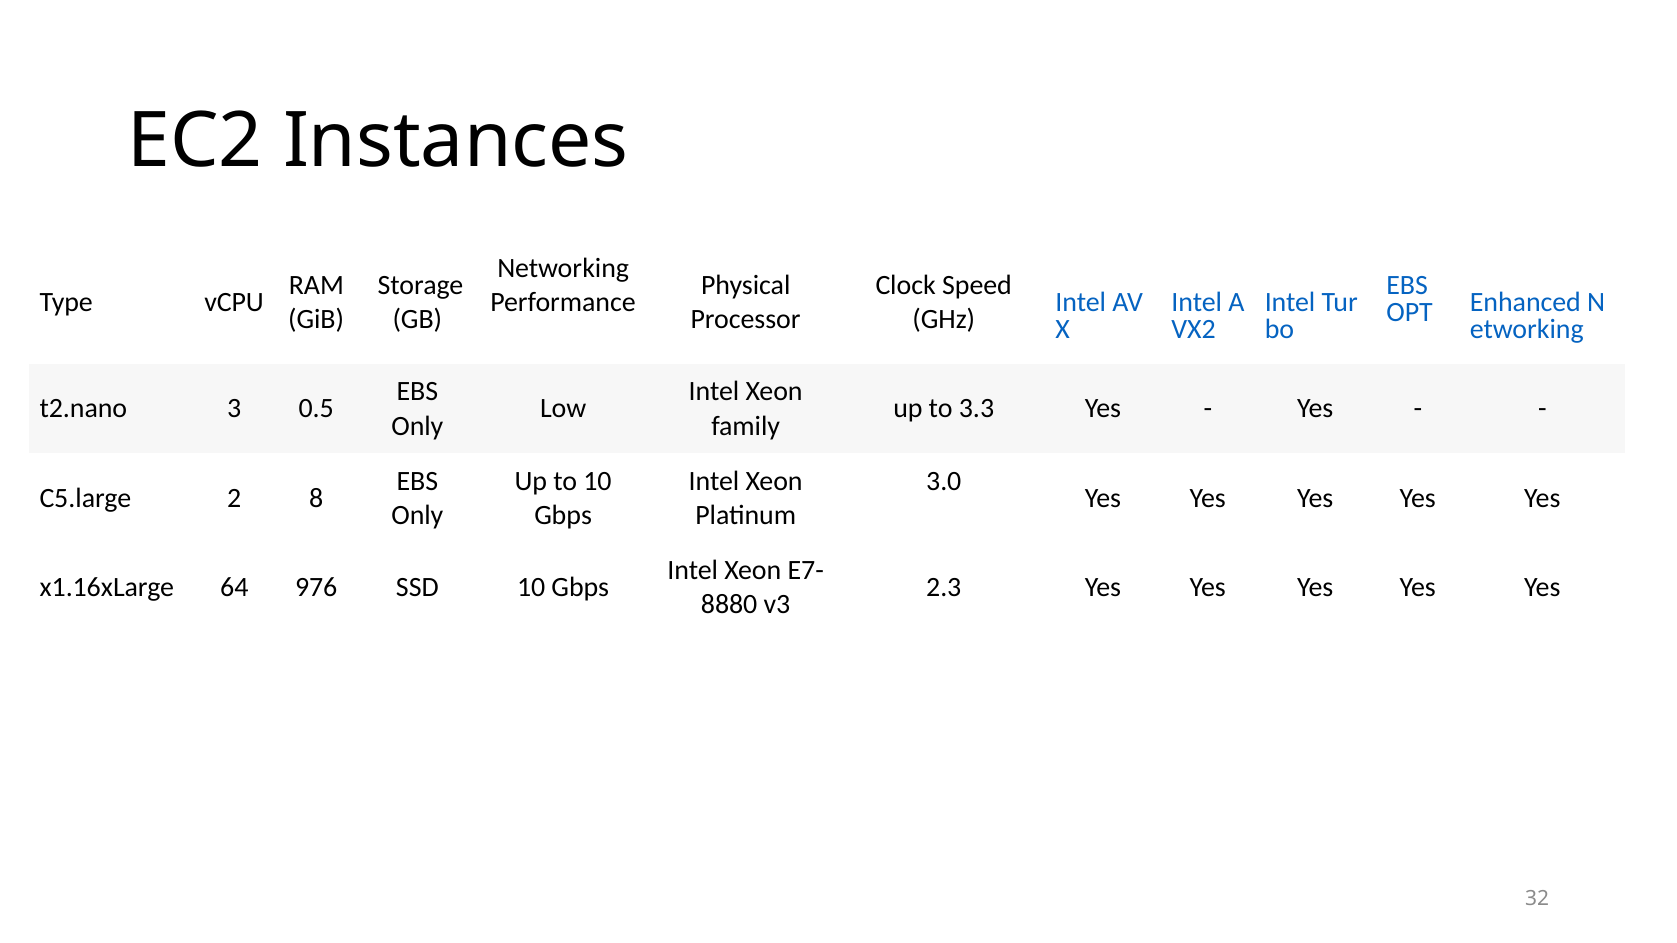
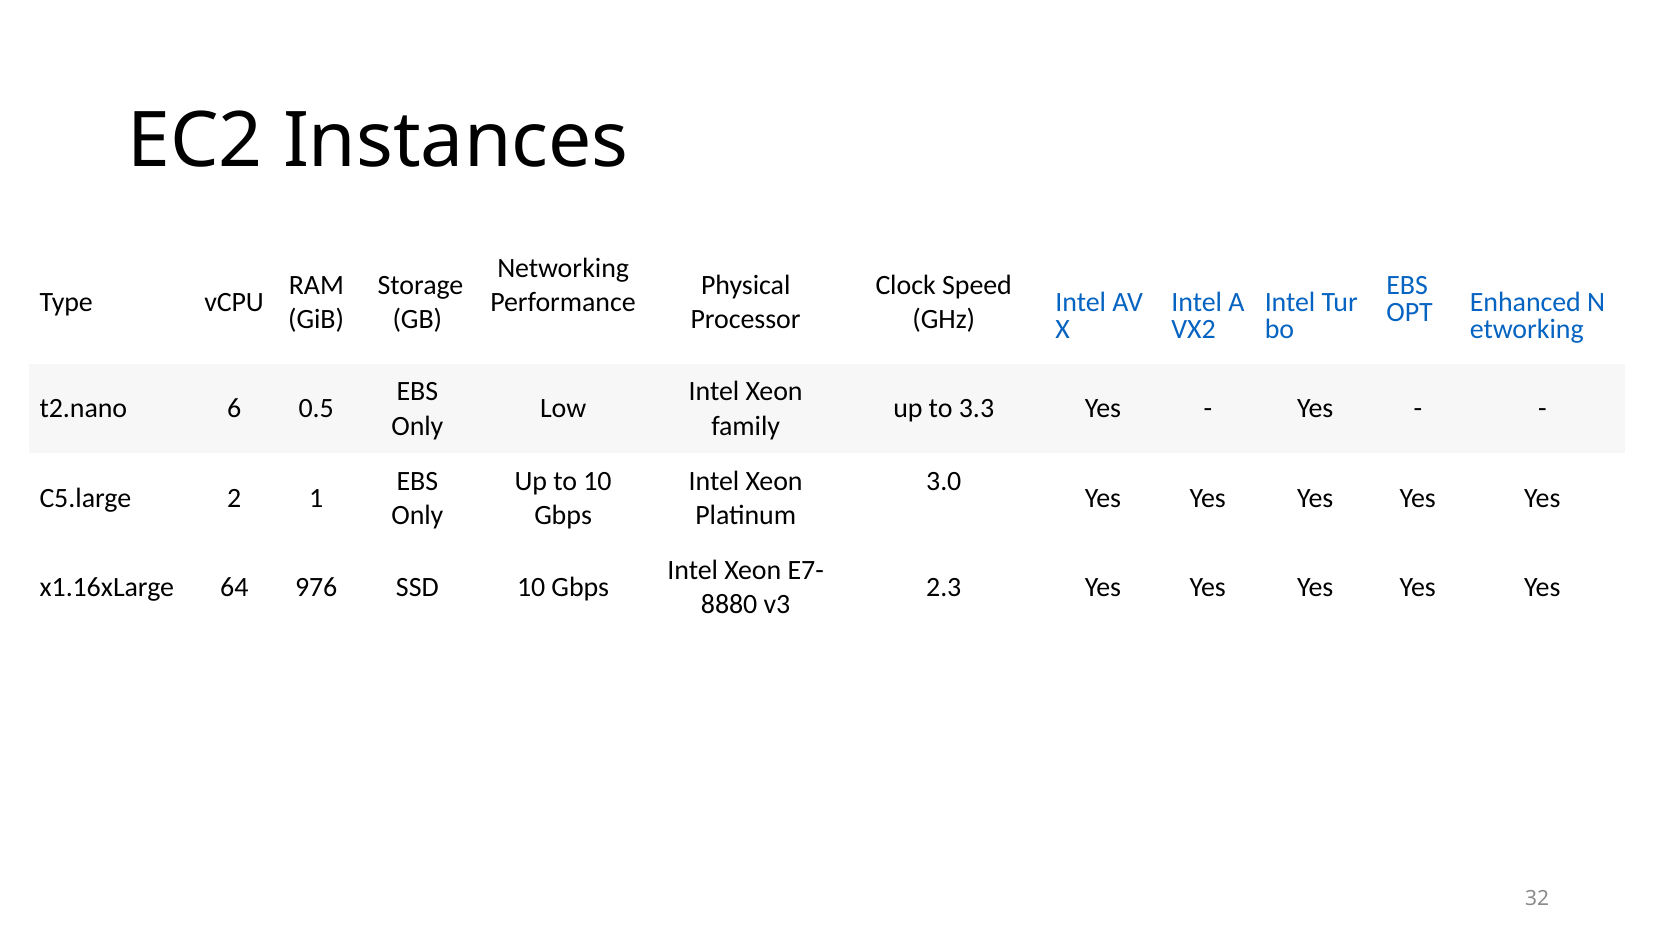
3: 3 -> 6
8: 8 -> 1
